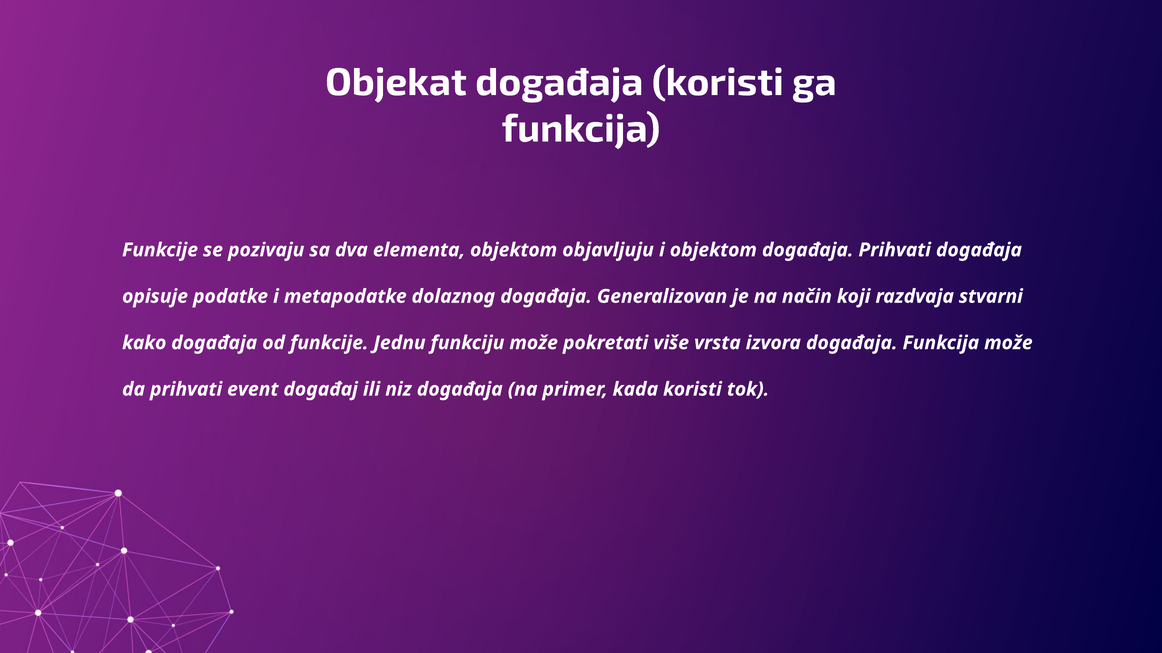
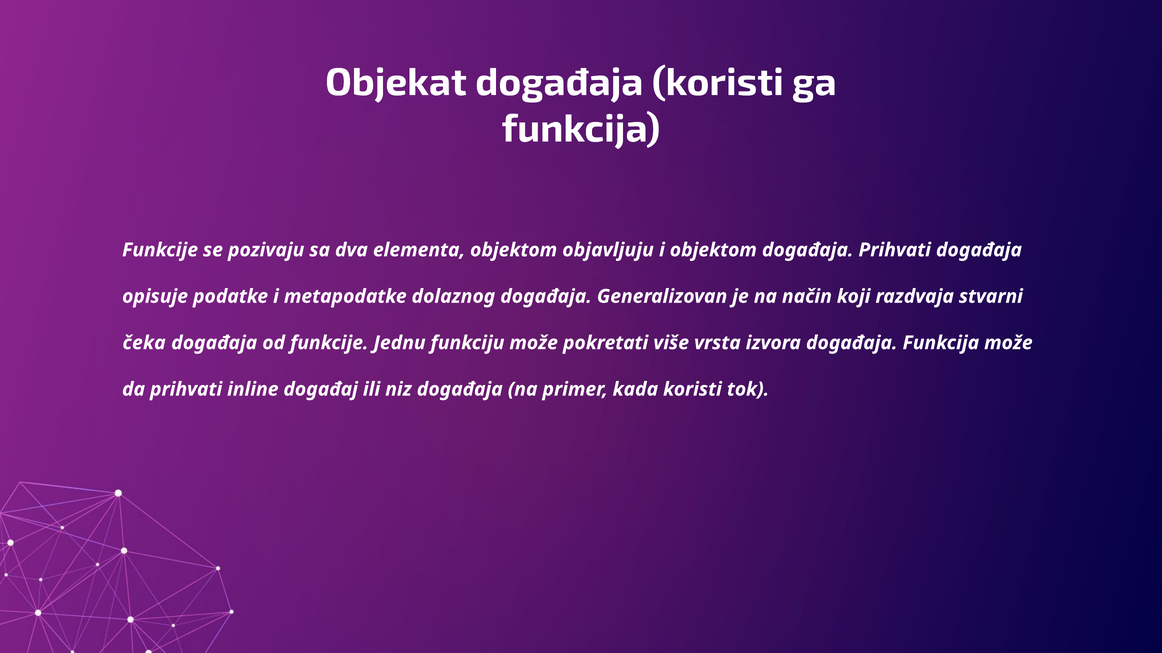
kako: kako -> čeka
event: event -> inline
